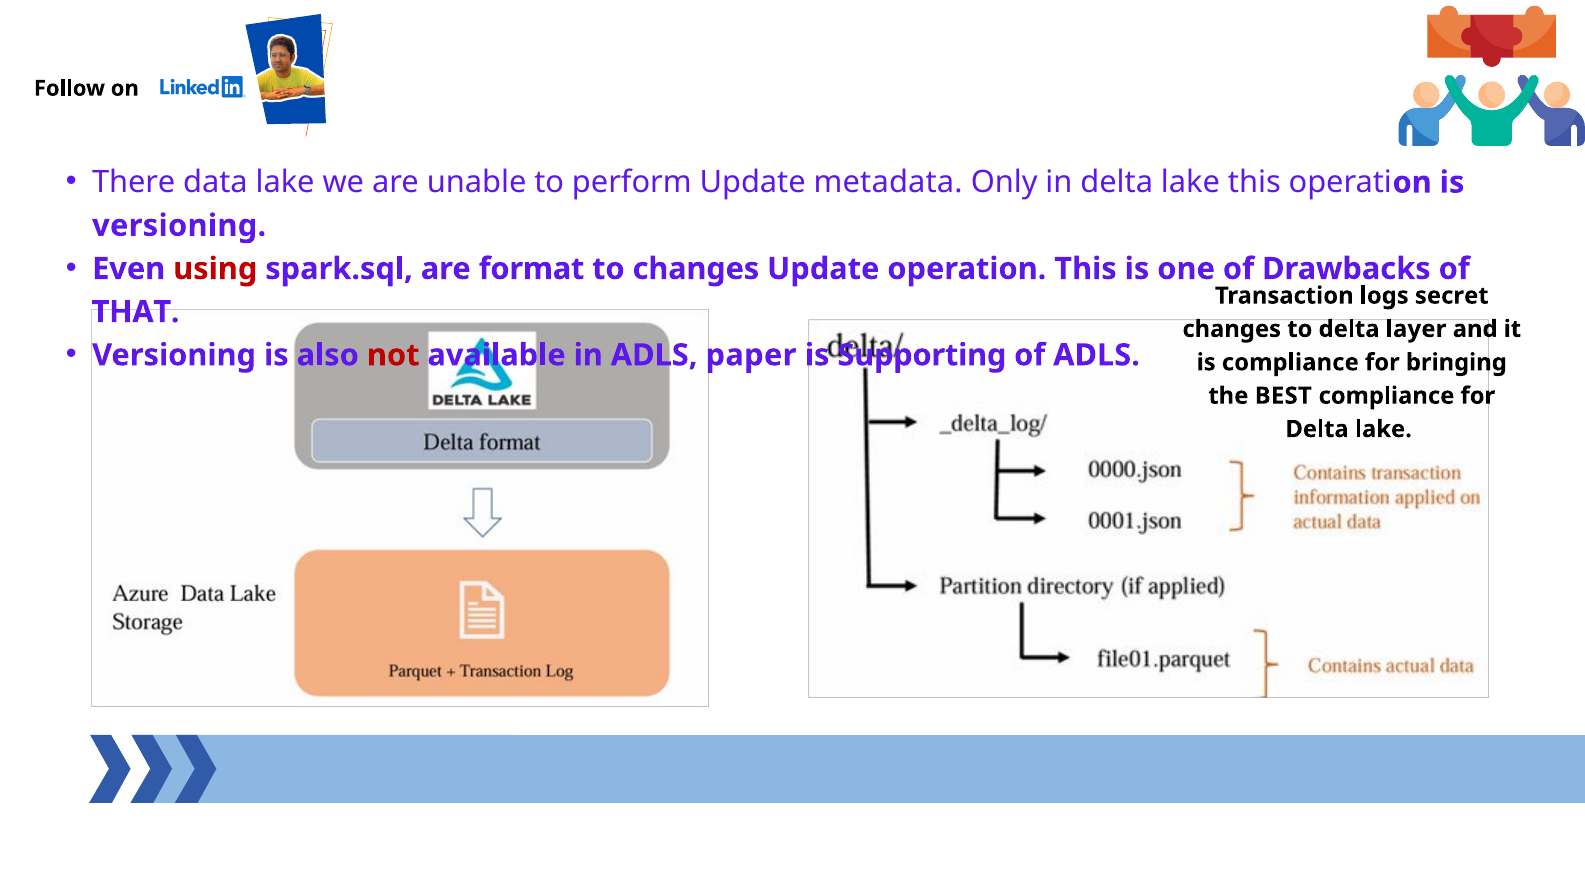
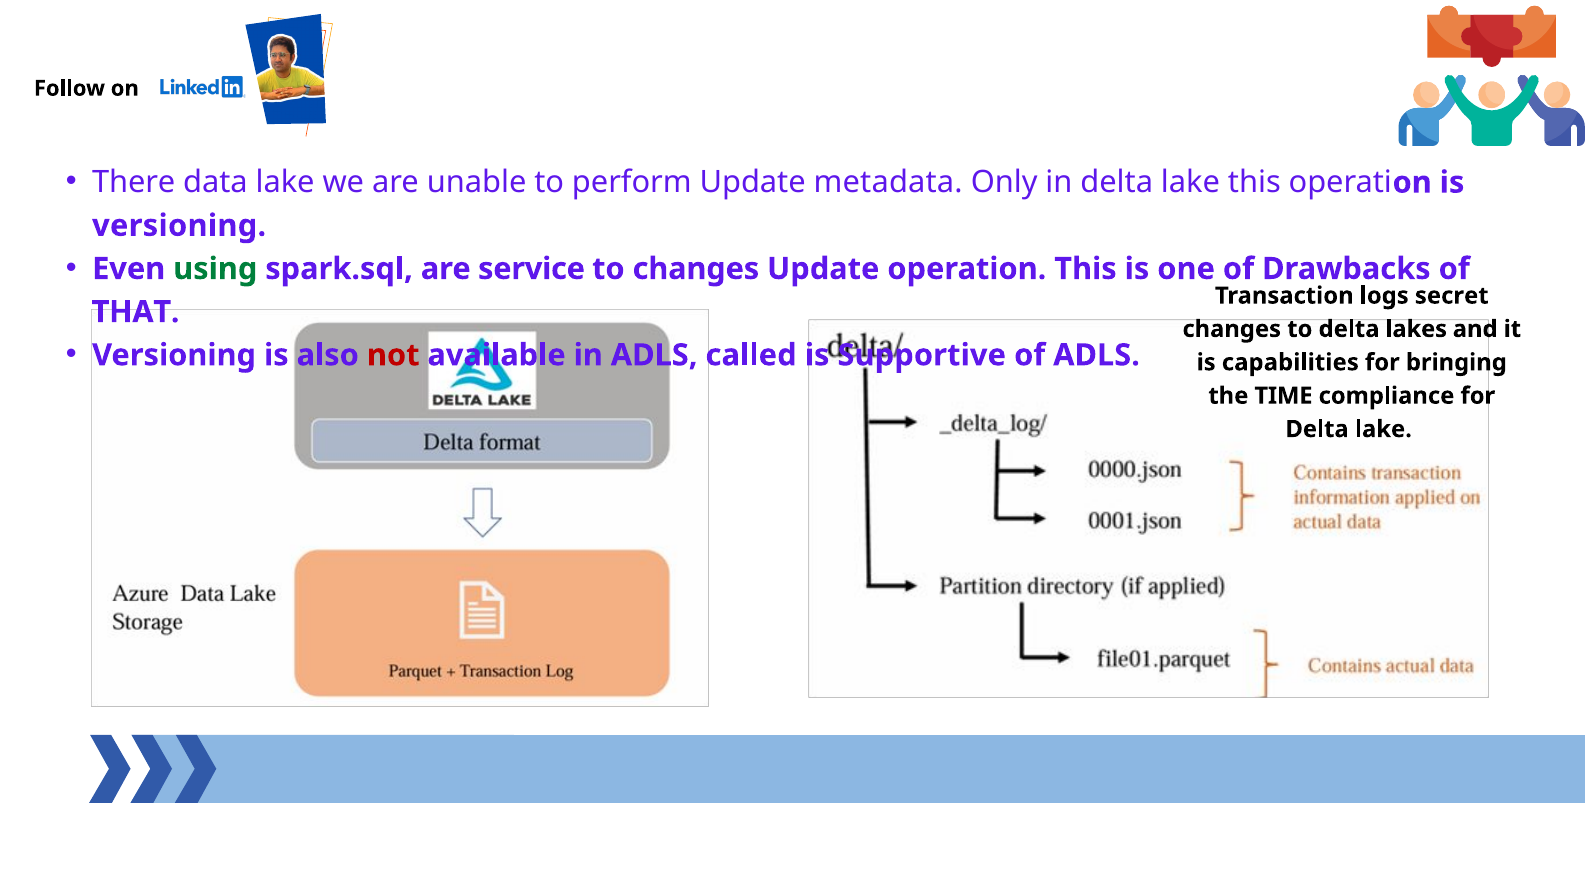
using colour: red -> green
format: format -> service
layer: layer -> lakes
paper: paper -> called
Supporting: Supporting -> Supportive
is compliance: compliance -> capabilities
BEST: BEST -> TIME
